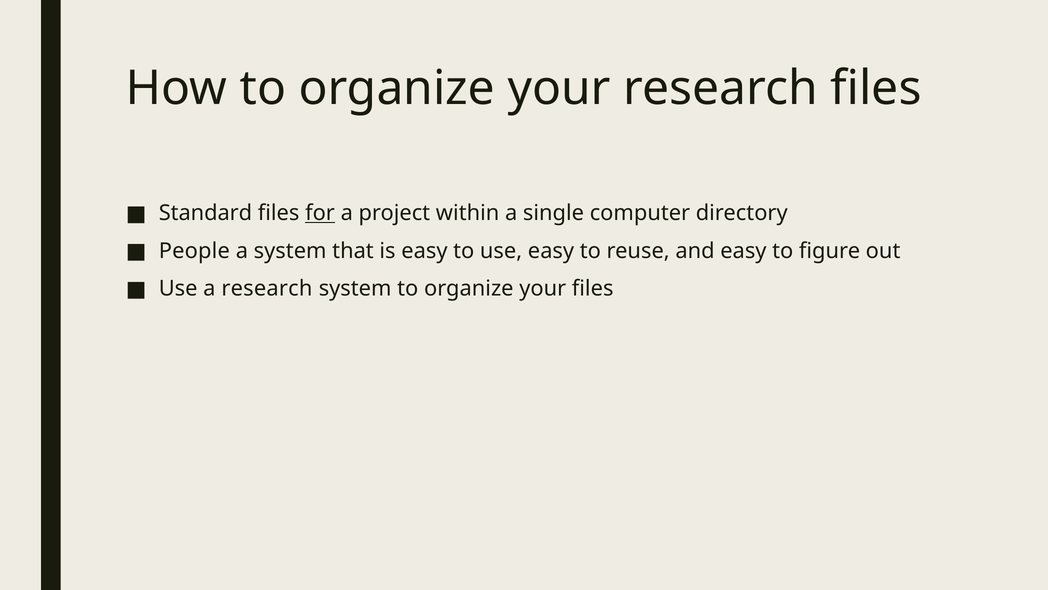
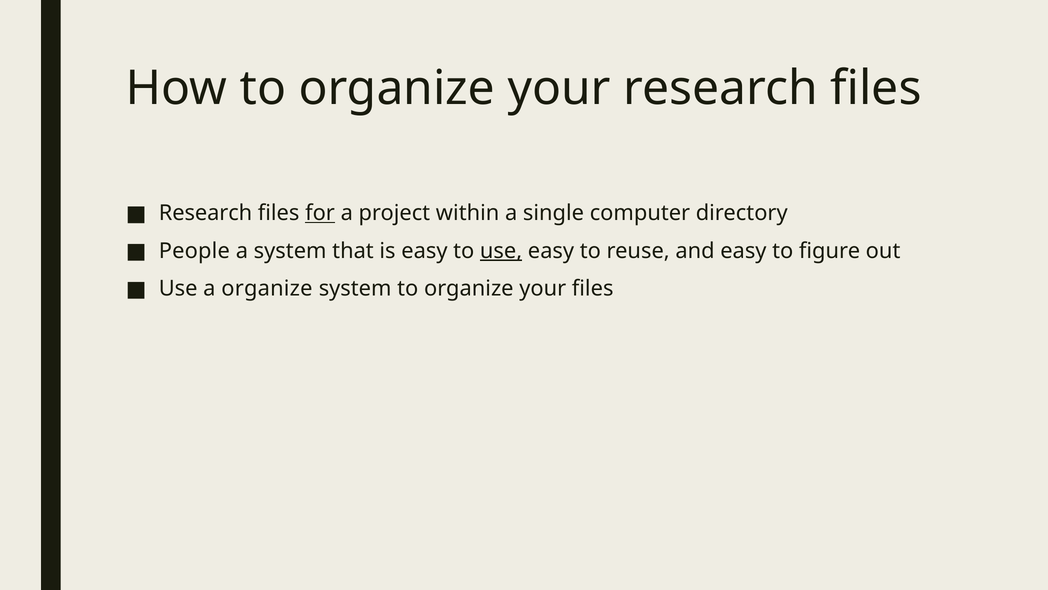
Standard at (205, 213): Standard -> Research
use at (501, 251) underline: none -> present
a research: research -> organize
